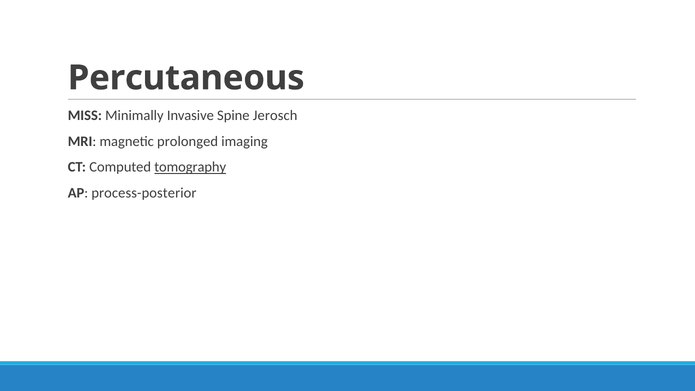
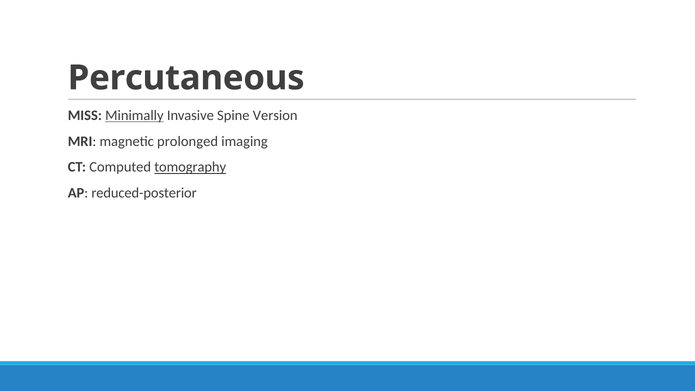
Minimally underline: none -> present
Jerosch: Jerosch -> Version
process-posterior: process-posterior -> reduced-posterior
